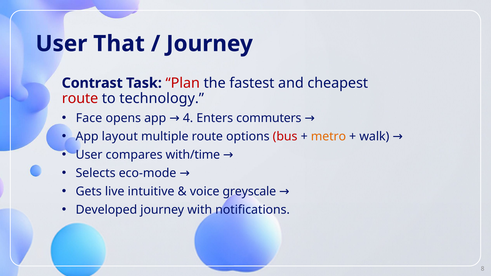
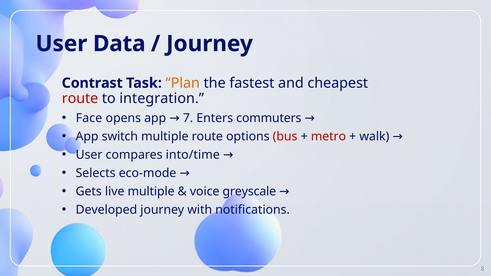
That: That -> Data
Plan colour: red -> orange
technology: technology -> integration
4: 4 -> 7
layout: layout -> switch
metro colour: orange -> red
with/time: with/time -> into/time
live intuitive: intuitive -> multiple
